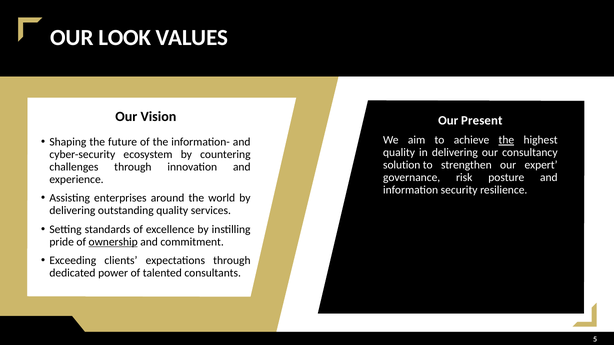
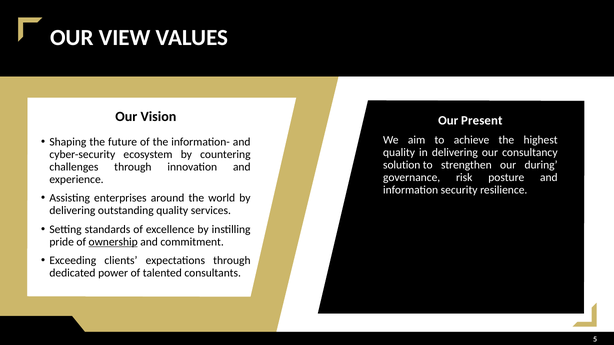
LOOK: LOOK -> VIEW
the at (506, 140) underline: present -> none
expert: expert -> during
